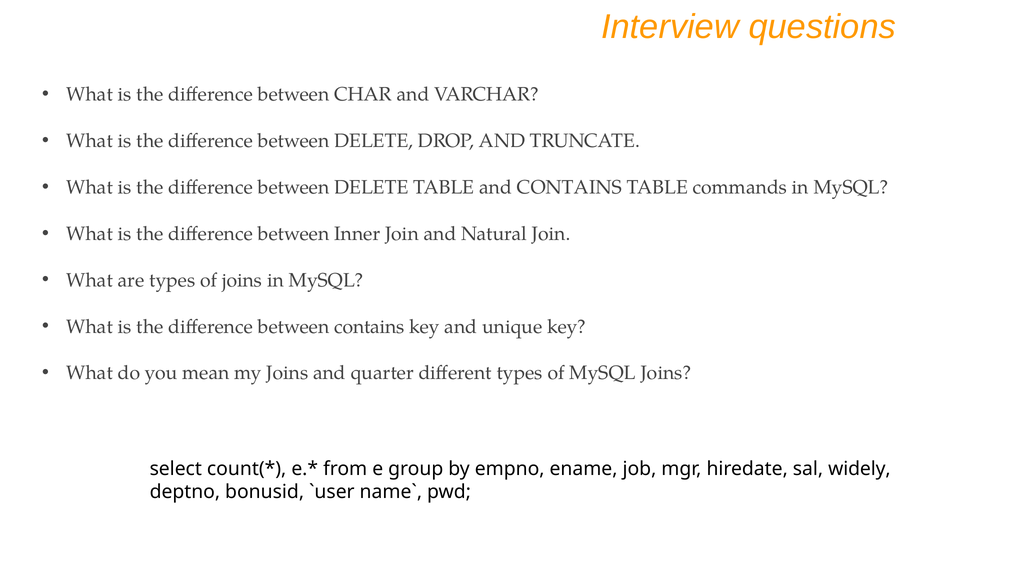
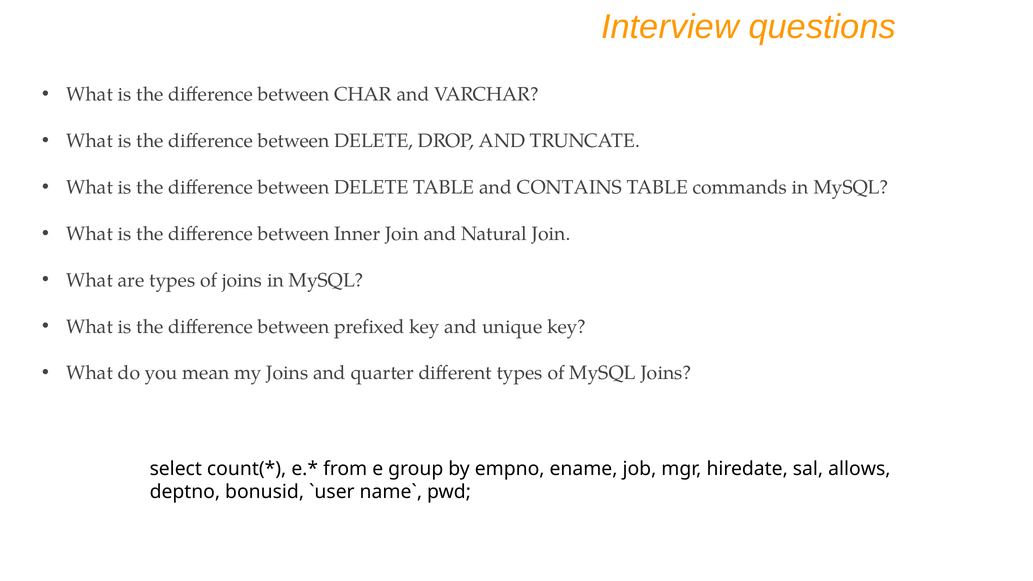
between contains: contains -> prefixed
widely: widely -> allows
